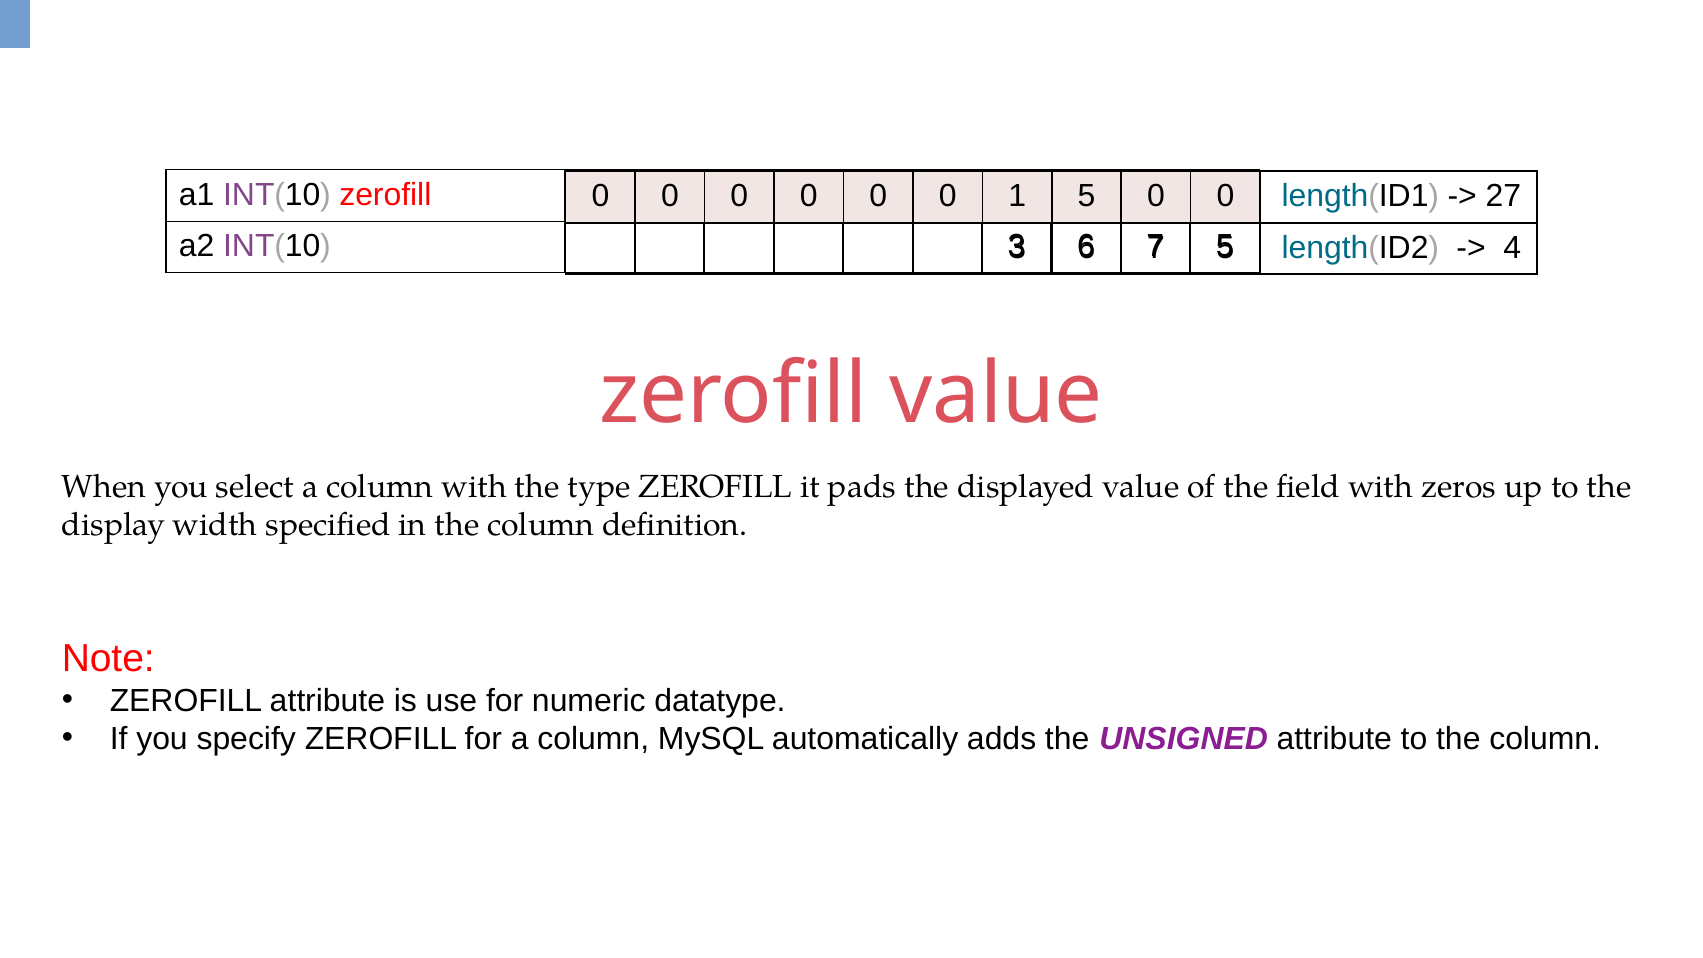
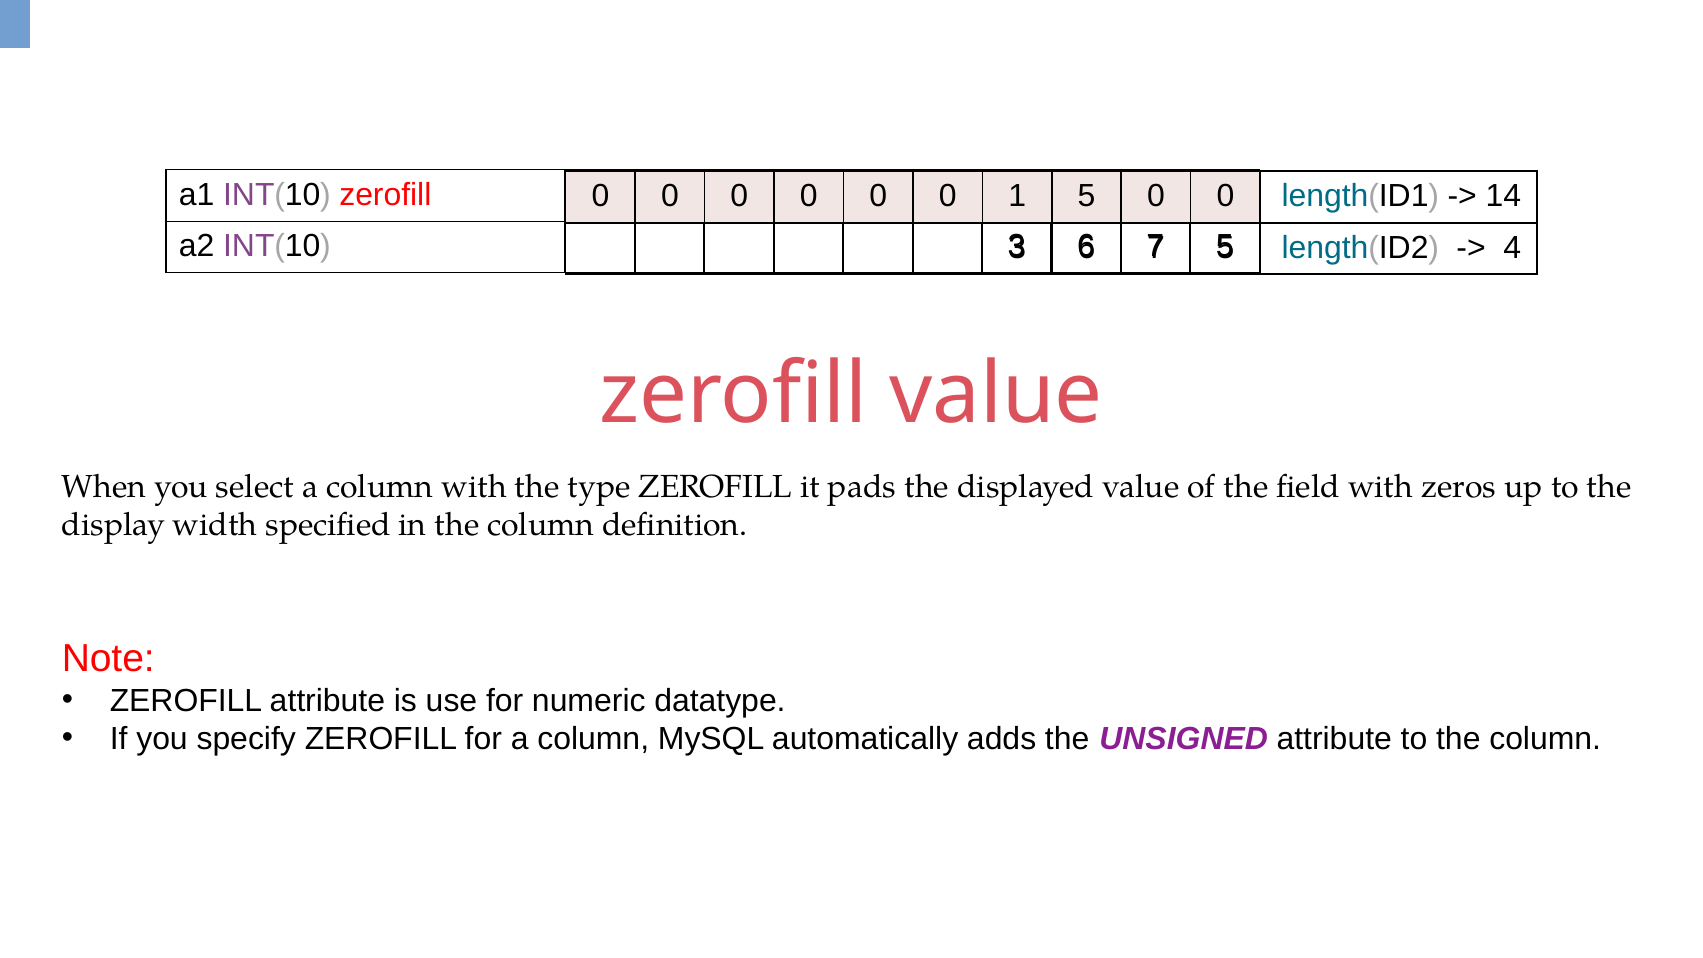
27: 27 -> 14
